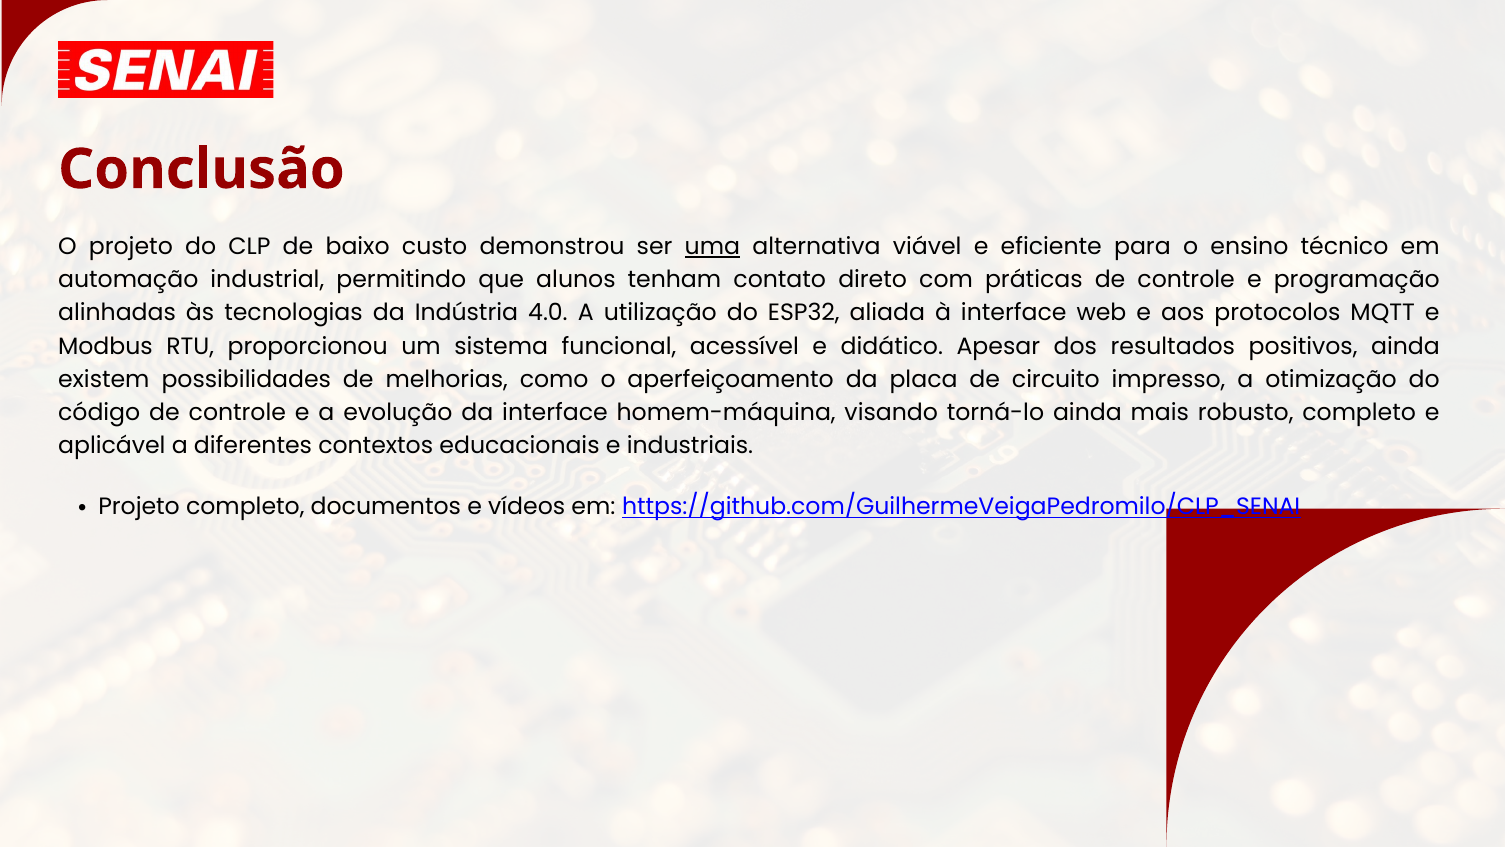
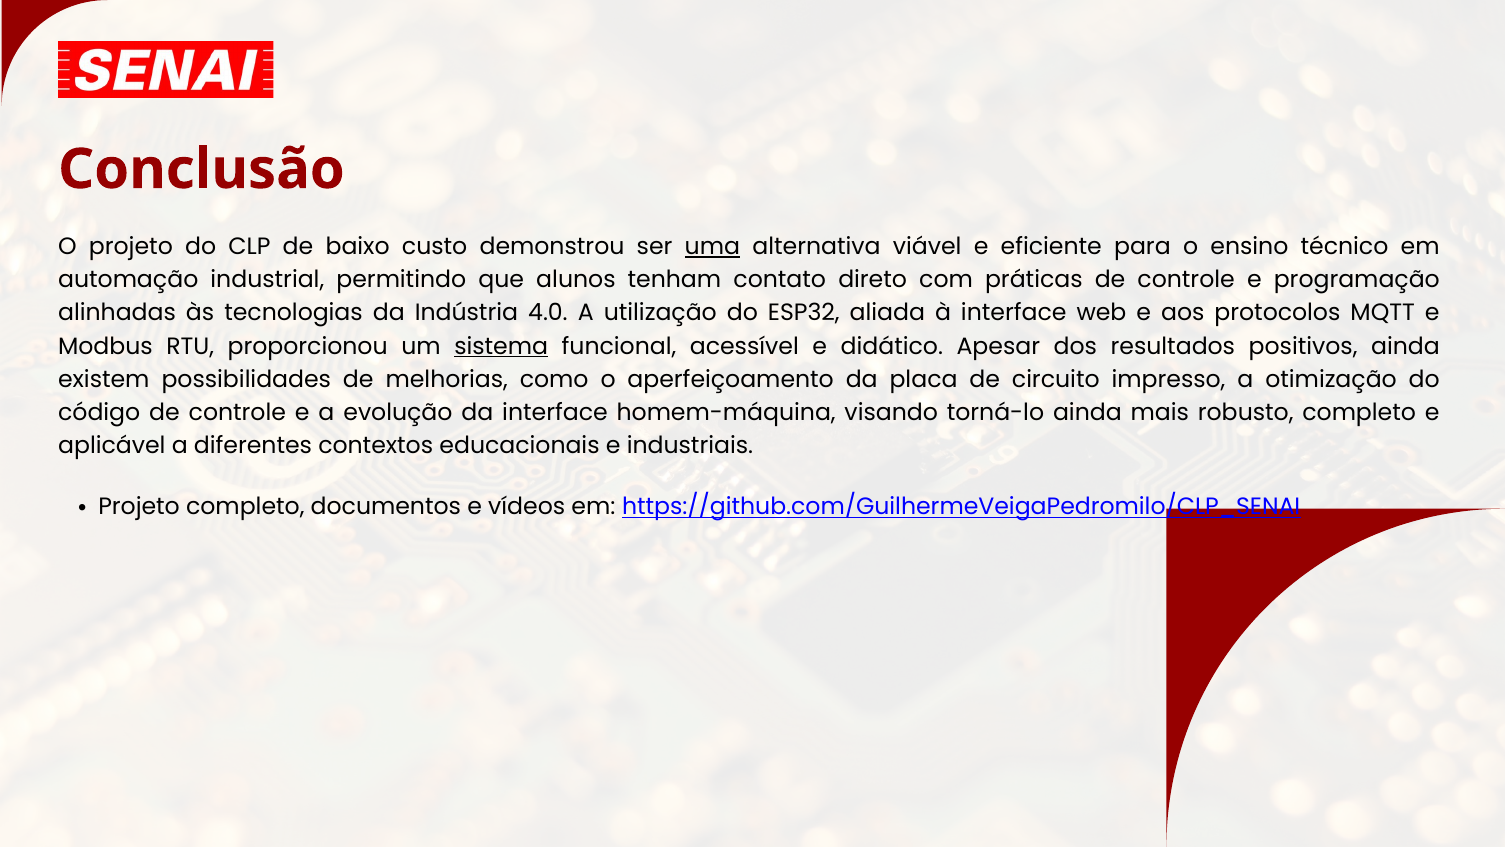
sistema underline: none -> present
